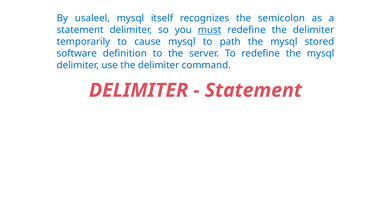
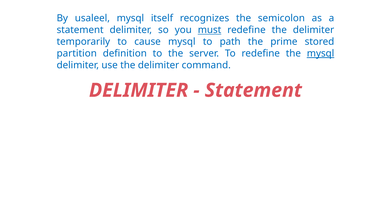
mysql at (284, 42): mysql -> prime
software: software -> partition
mysql at (321, 53) underline: none -> present
